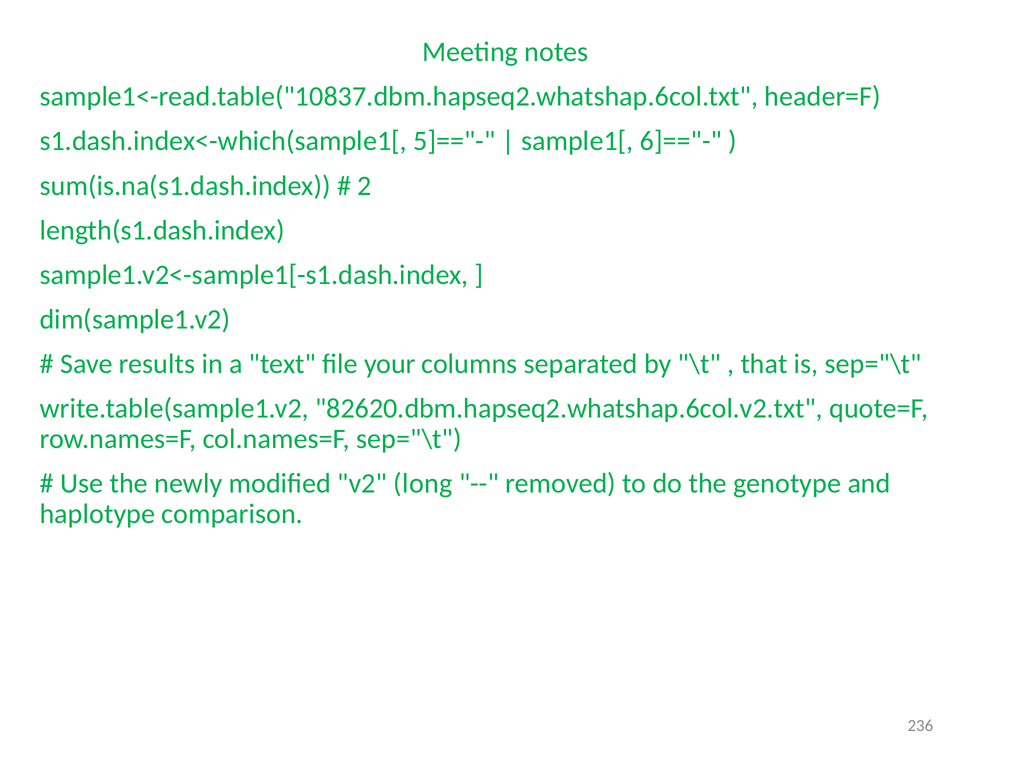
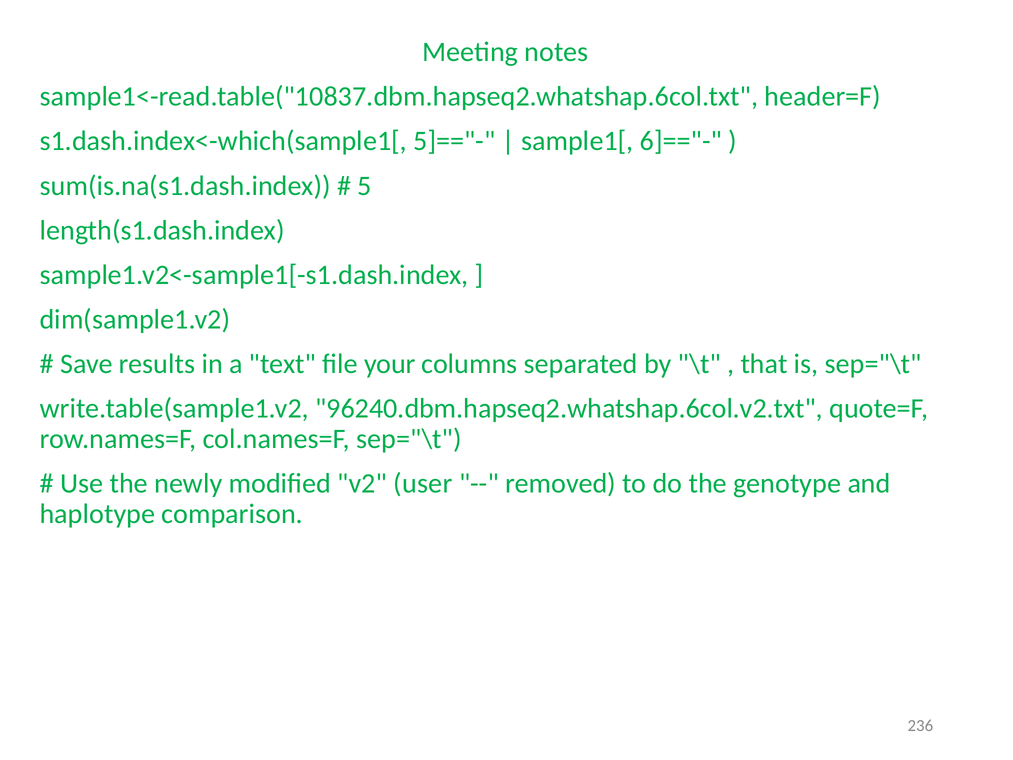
2: 2 -> 5
82620.dbm.hapseq2.whatshap.6col.v2.txt: 82620.dbm.hapseq2.whatshap.6col.v2.txt -> 96240.dbm.hapseq2.whatshap.6col.v2.txt
long: long -> user
